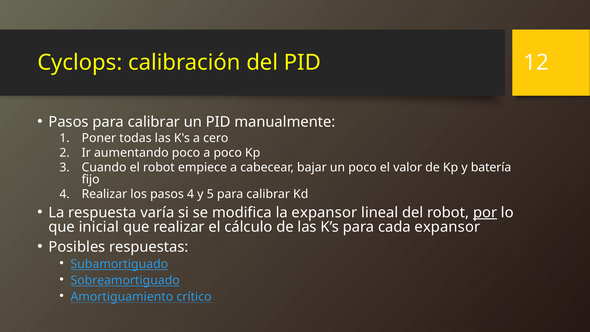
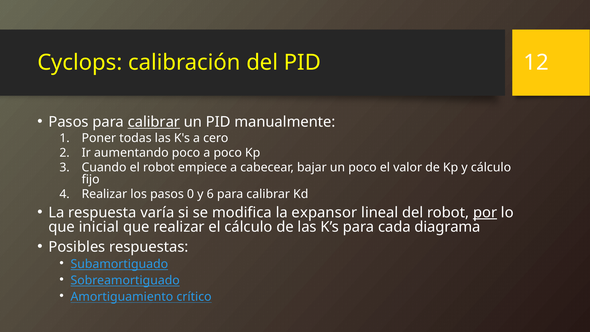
calibrar at (154, 122) underline: none -> present
y batería: batería -> cálculo
pasos 4: 4 -> 0
5: 5 -> 6
cada expansor: expansor -> diagrama
